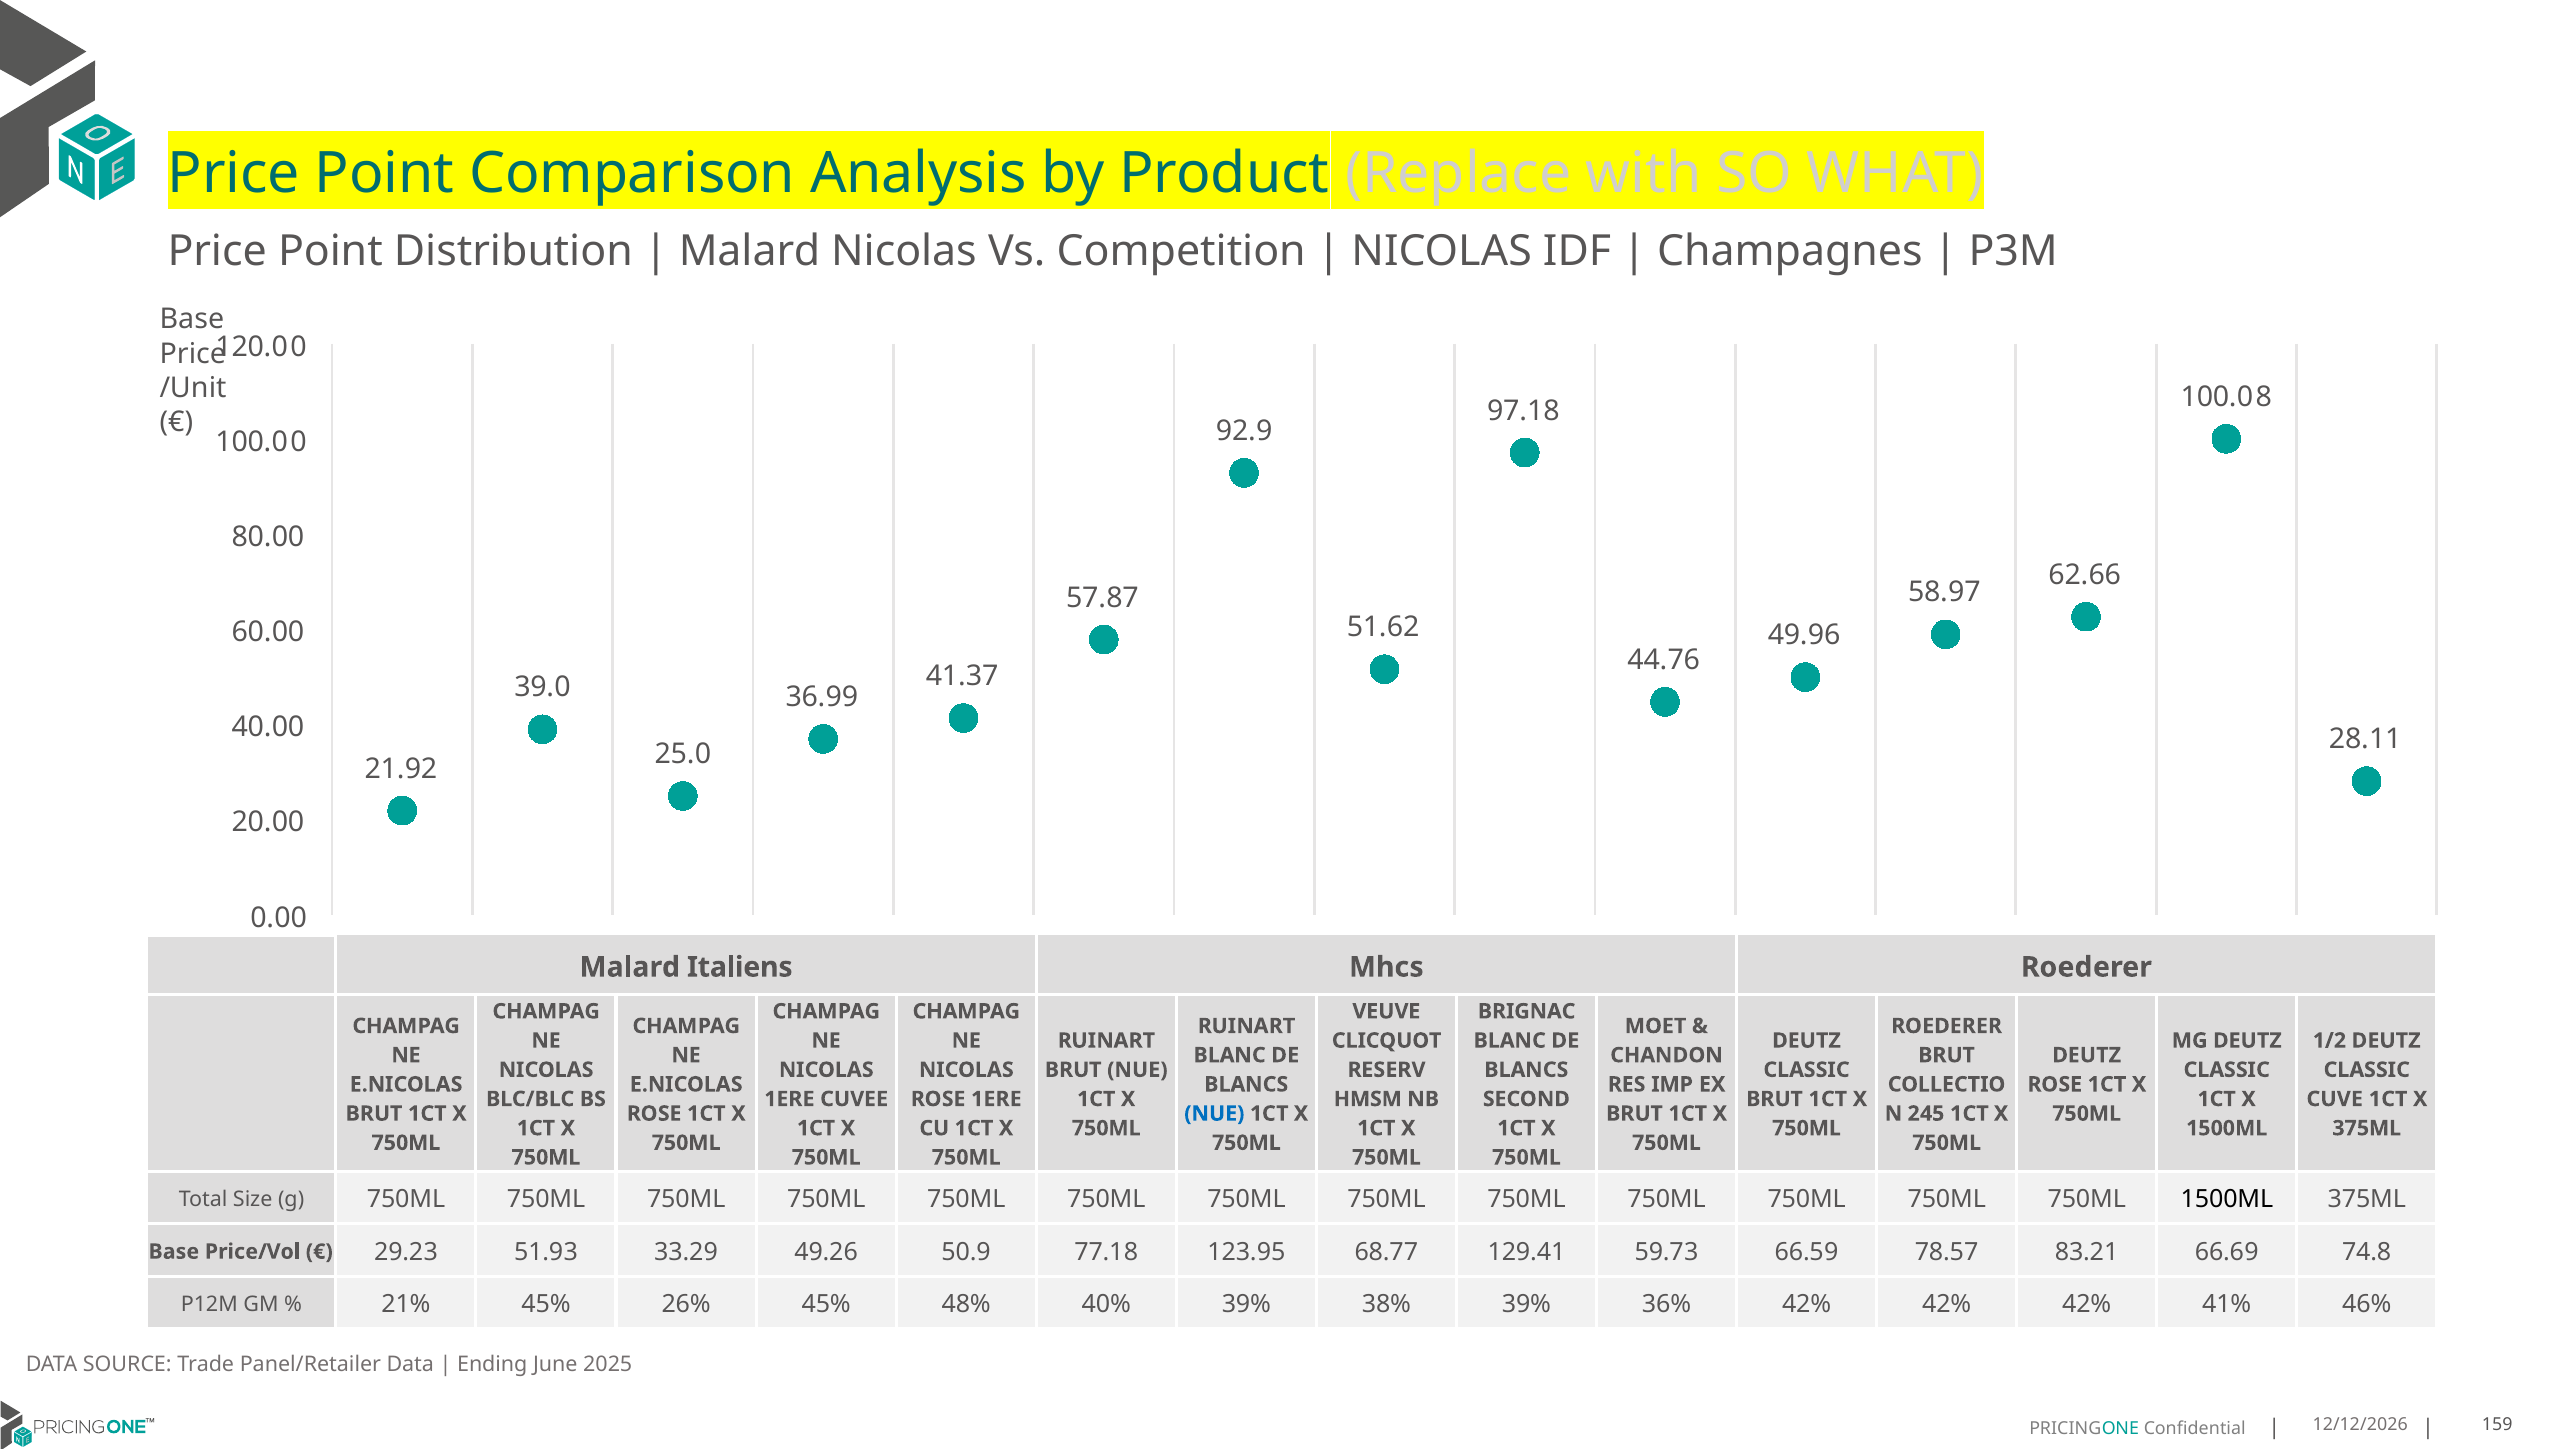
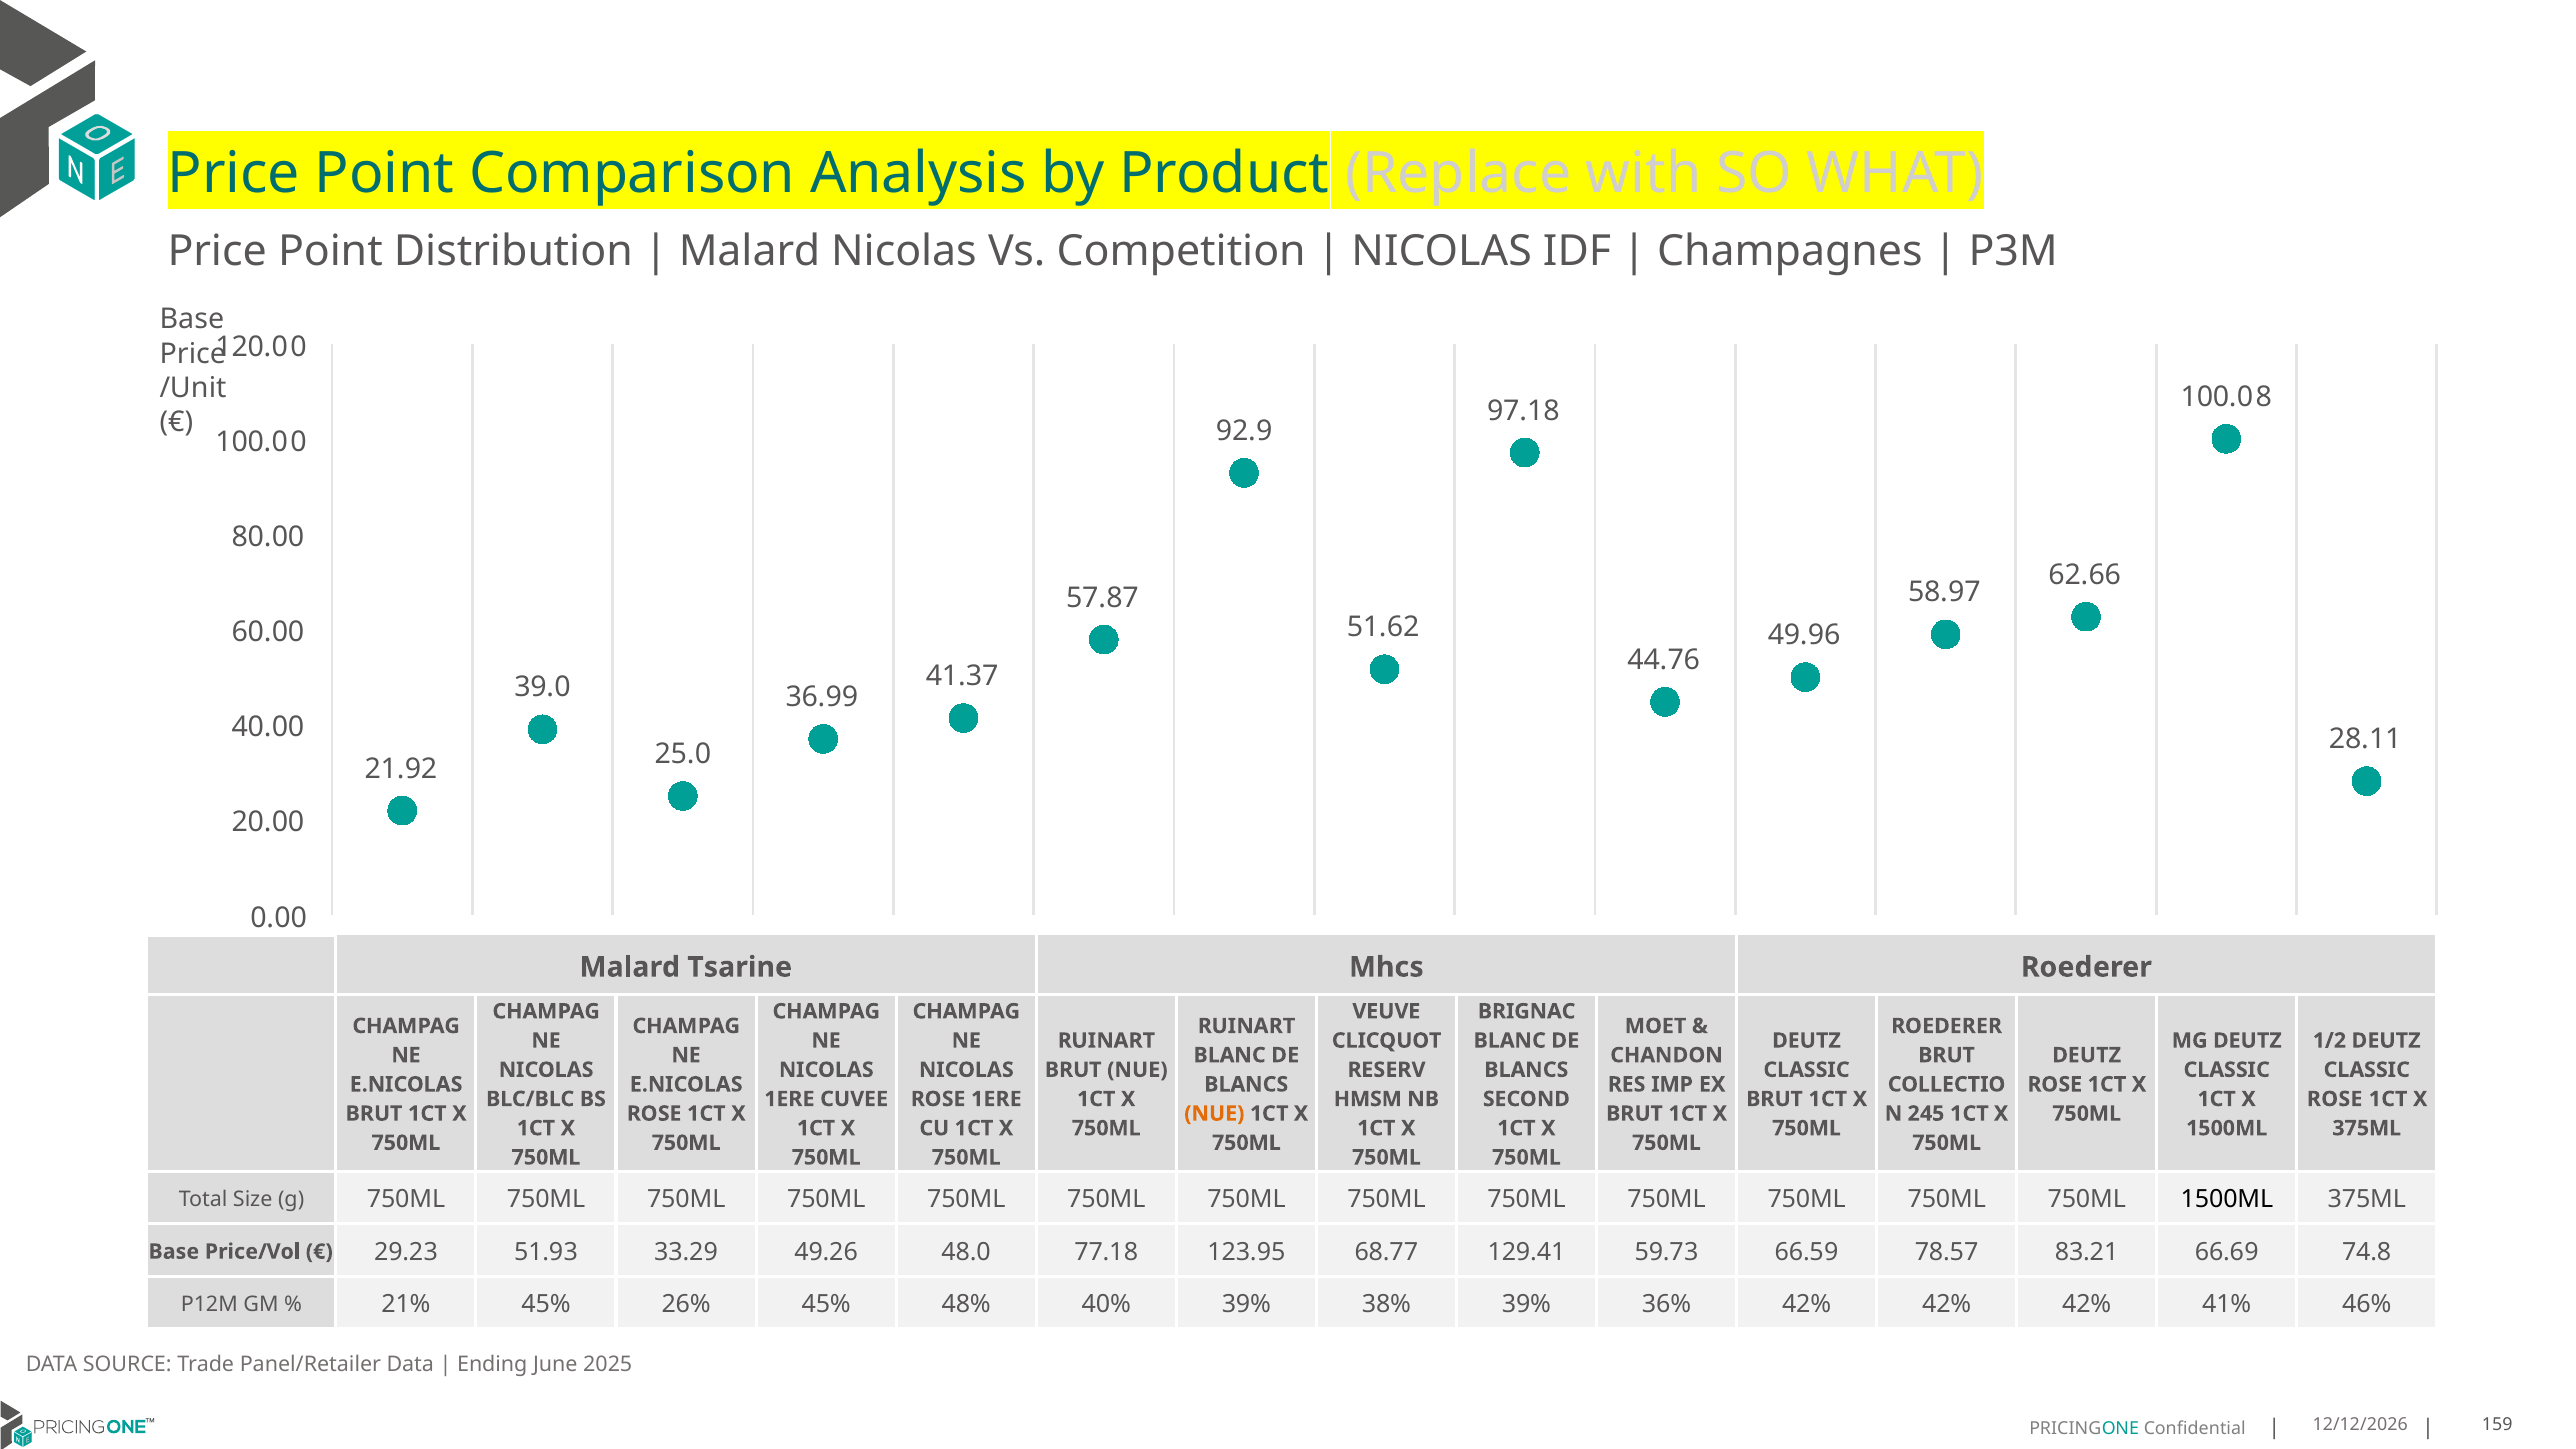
Italiens: Italiens -> Tsarine
CUVE at (2335, 1099): CUVE -> ROSE
NUE at (1214, 1114) colour: blue -> orange
50.9: 50.9 -> 48.0
